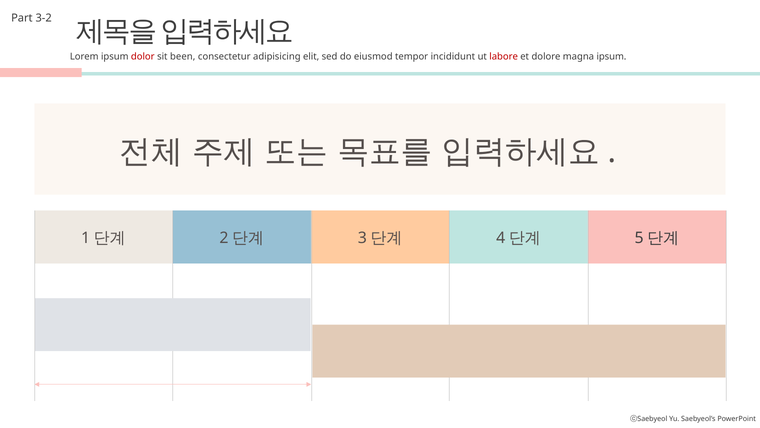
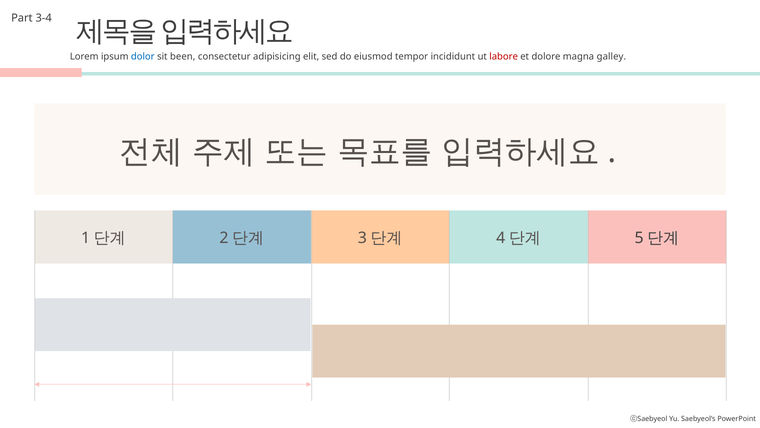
3-2: 3-2 -> 3-4
dolor colour: red -> blue
magna ipsum: ipsum -> galley
